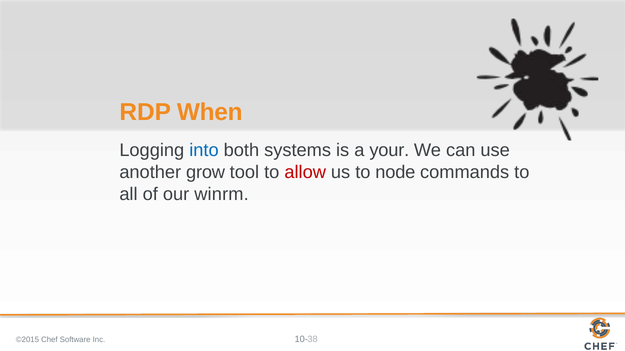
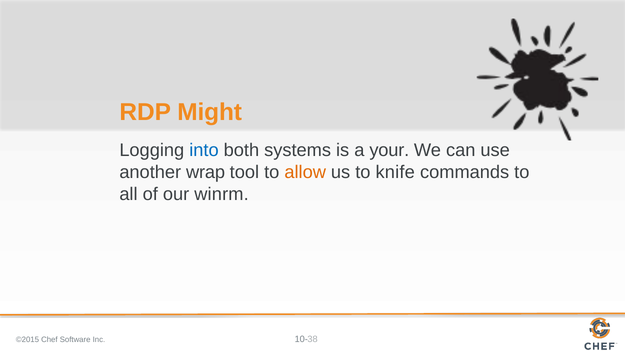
When: When -> Might
grow: grow -> wrap
allow colour: red -> orange
node: node -> knife
